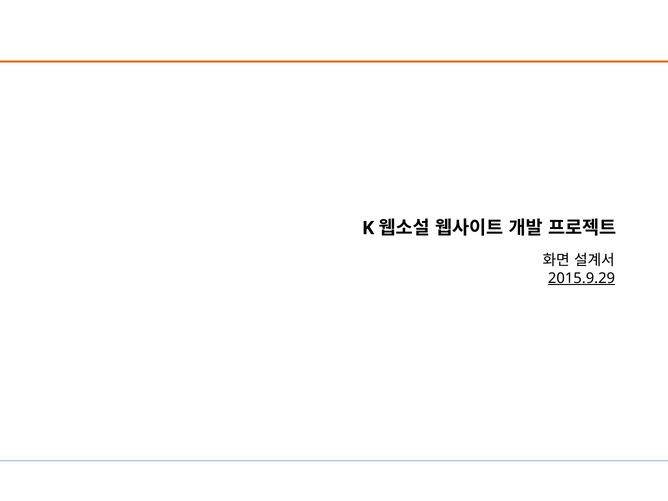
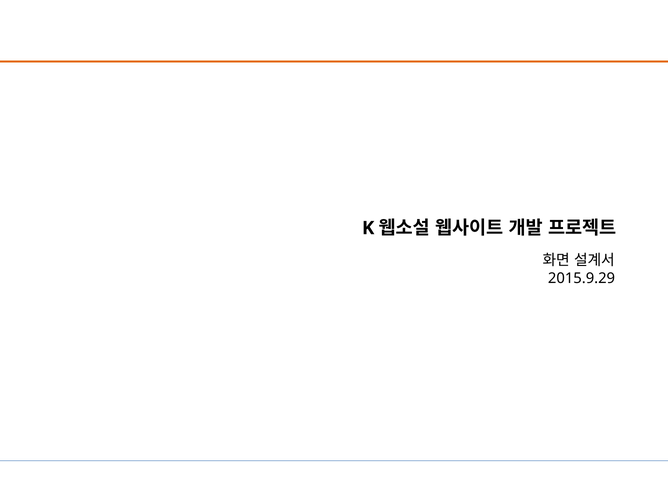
2015.9.29 underline: present -> none
